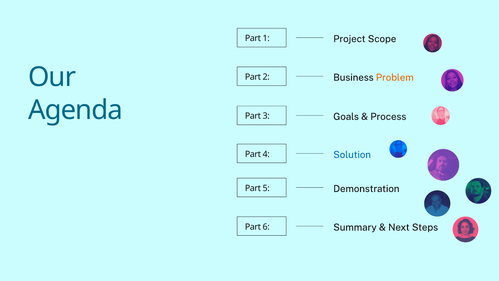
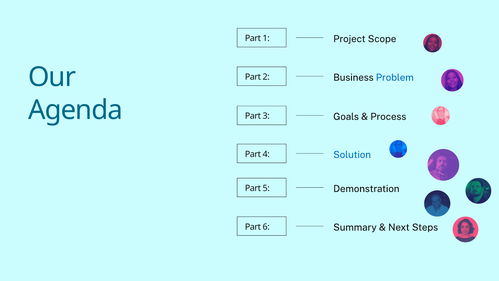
Problem colour: orange -> blue
